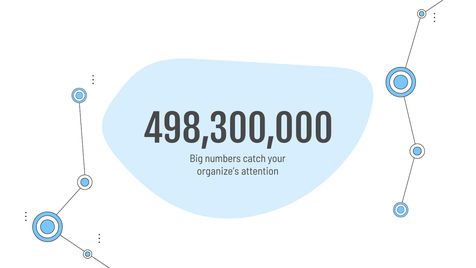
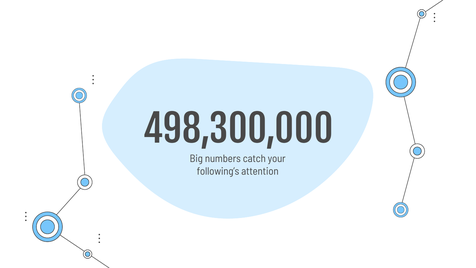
organize’s: organize’s -> following’s
